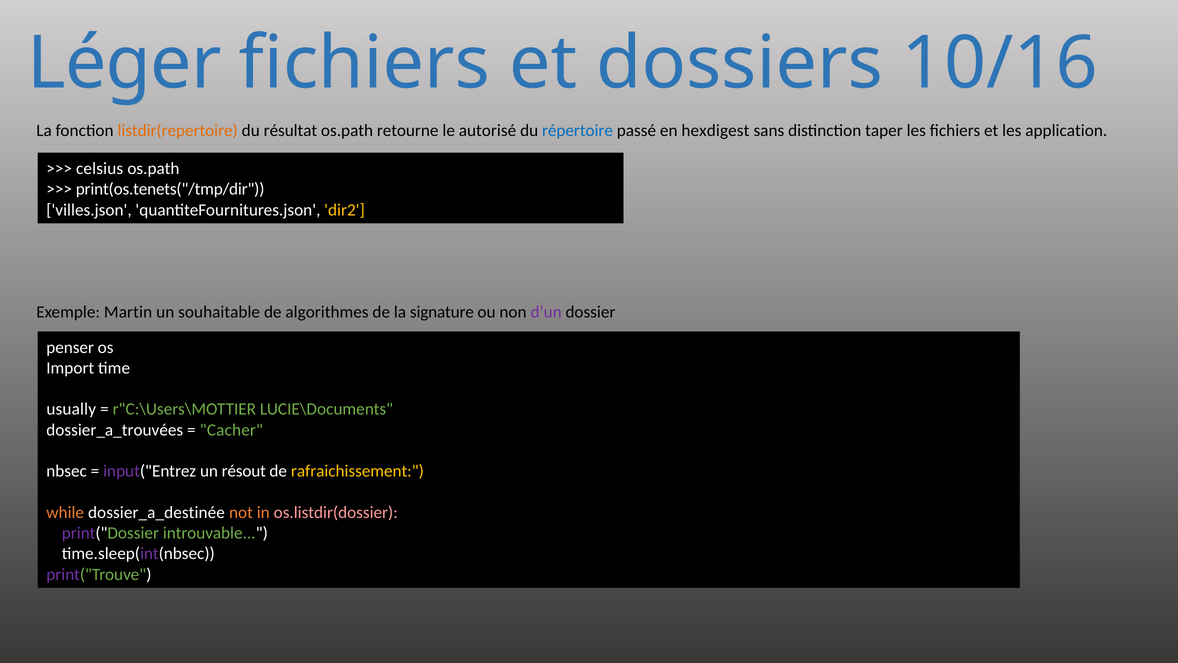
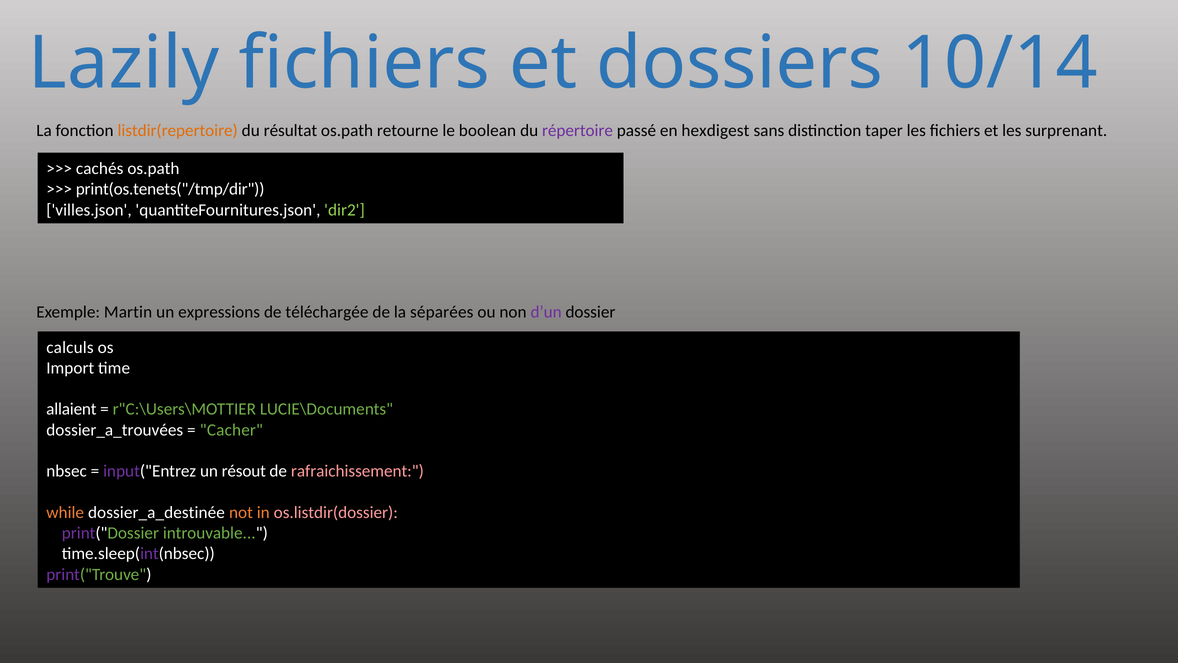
Léger: Léger -> Lazily
10/16: 10/16 -> 10/14
autorisé: autorisé -> boolean
répertoire colour: blue -> purple
application: application -> surprenant
celsius: celsius -> cachés
dir2 colour: yellow -> light green
souhaitable: souhaitable -> expressions
algorithmes: algorithmes -> téléchargée
signature: signature -> séparées
penser: penser -> calculs
usually: usually -> allaient
rafraichissement colour: yellow -> pink
